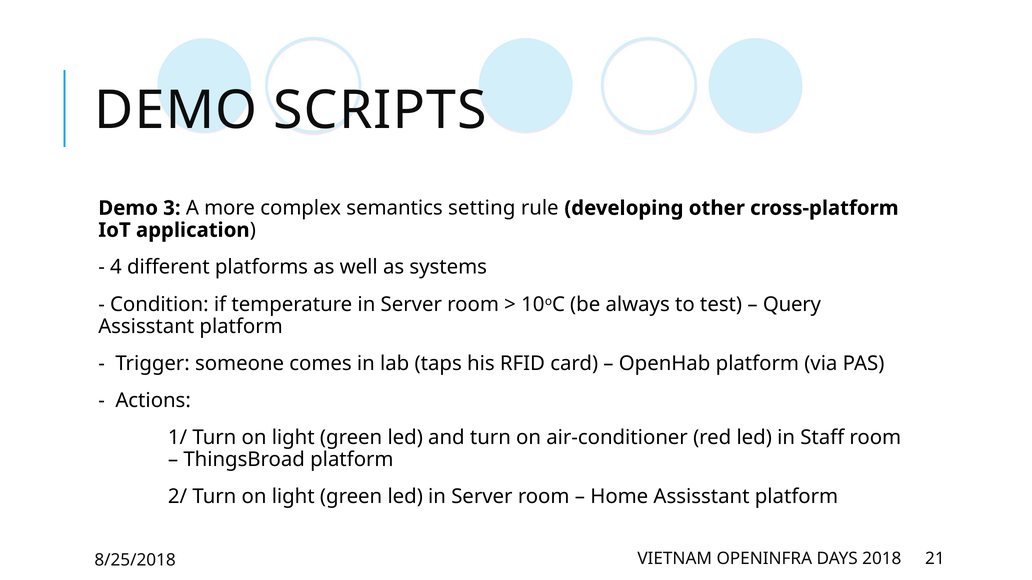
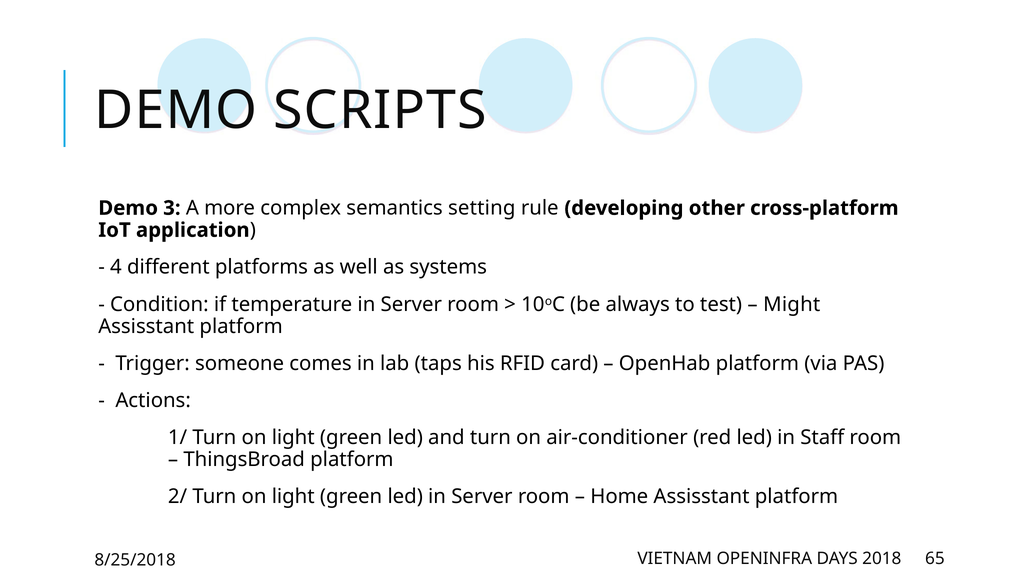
Query: Query -> Might
21: 21 -> 65
